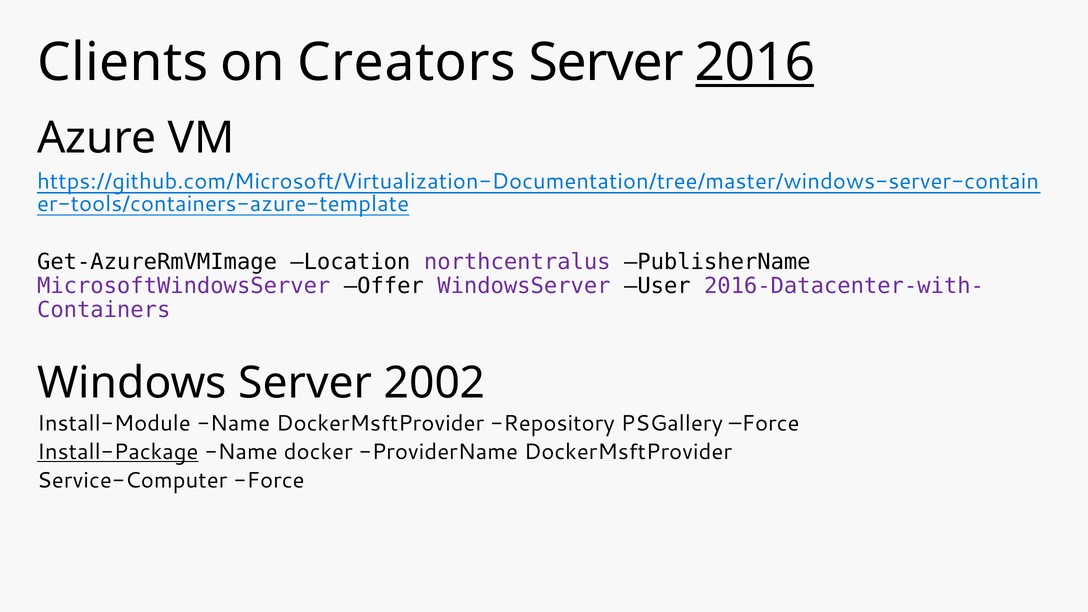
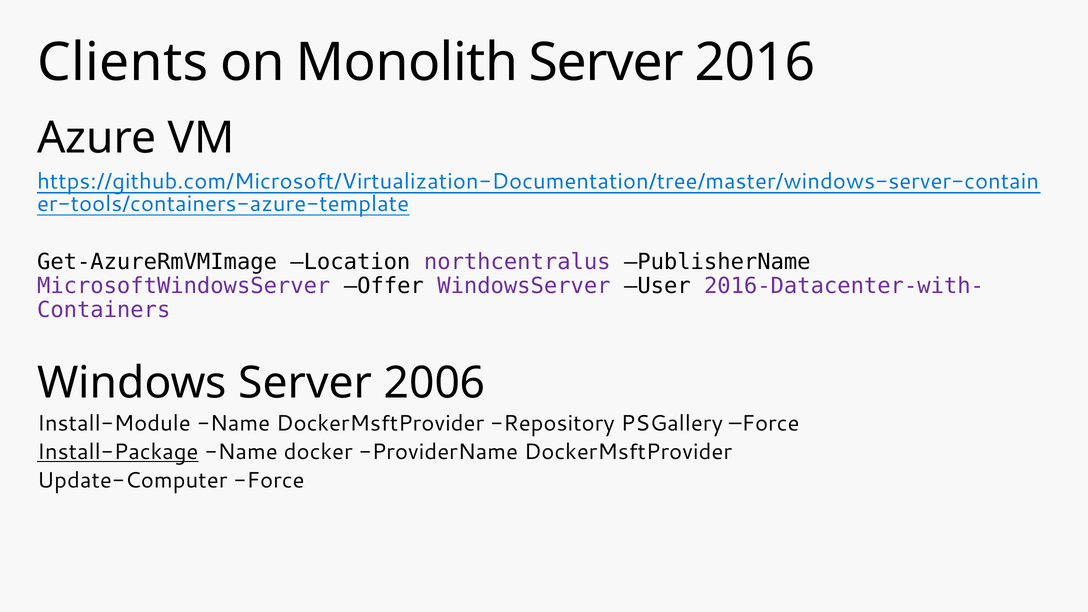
Creators: Creators -> Monolith
2016 underline: present -> none
2002: 2002 -> 2006
Service-Computer: Service-Computer -> Update-Computer
